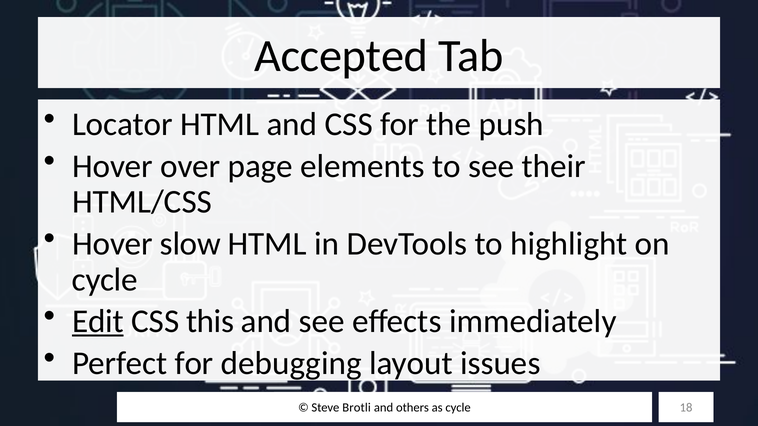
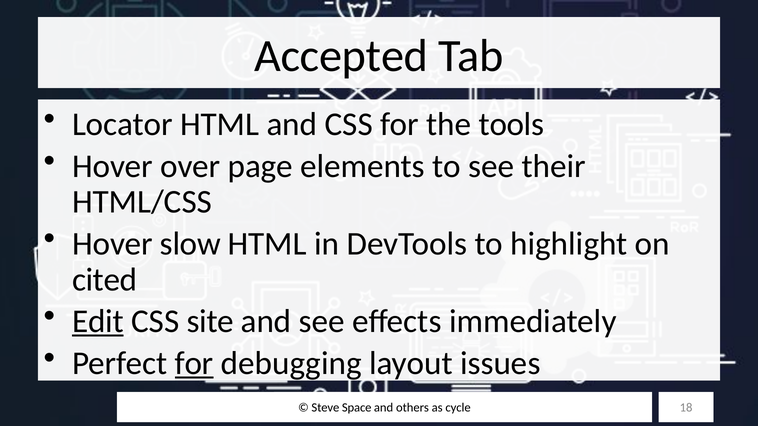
push: push -> tools
cycle at (105, 280): cycle -> cited
this: this -> site
for at (194, 364) underline: none -> present
Brotli: Brotli -> Space
